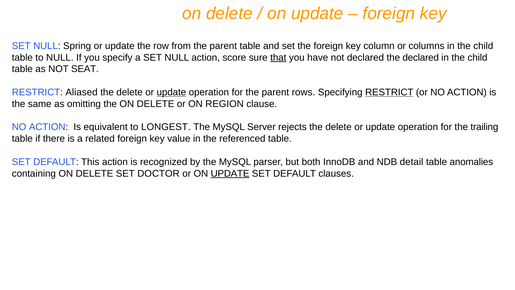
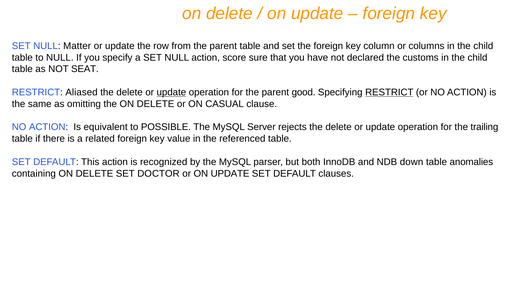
Spring: Spring -> Matter
that underline: present -> none
the declared: declared -> customs
rows: rows -> good
REGION: REGION -> CASUAL
LONGEST: LONGEST -> POSSIBLE
detail: detail -> down
UPDATE at (230, 173) underline: present -> none
